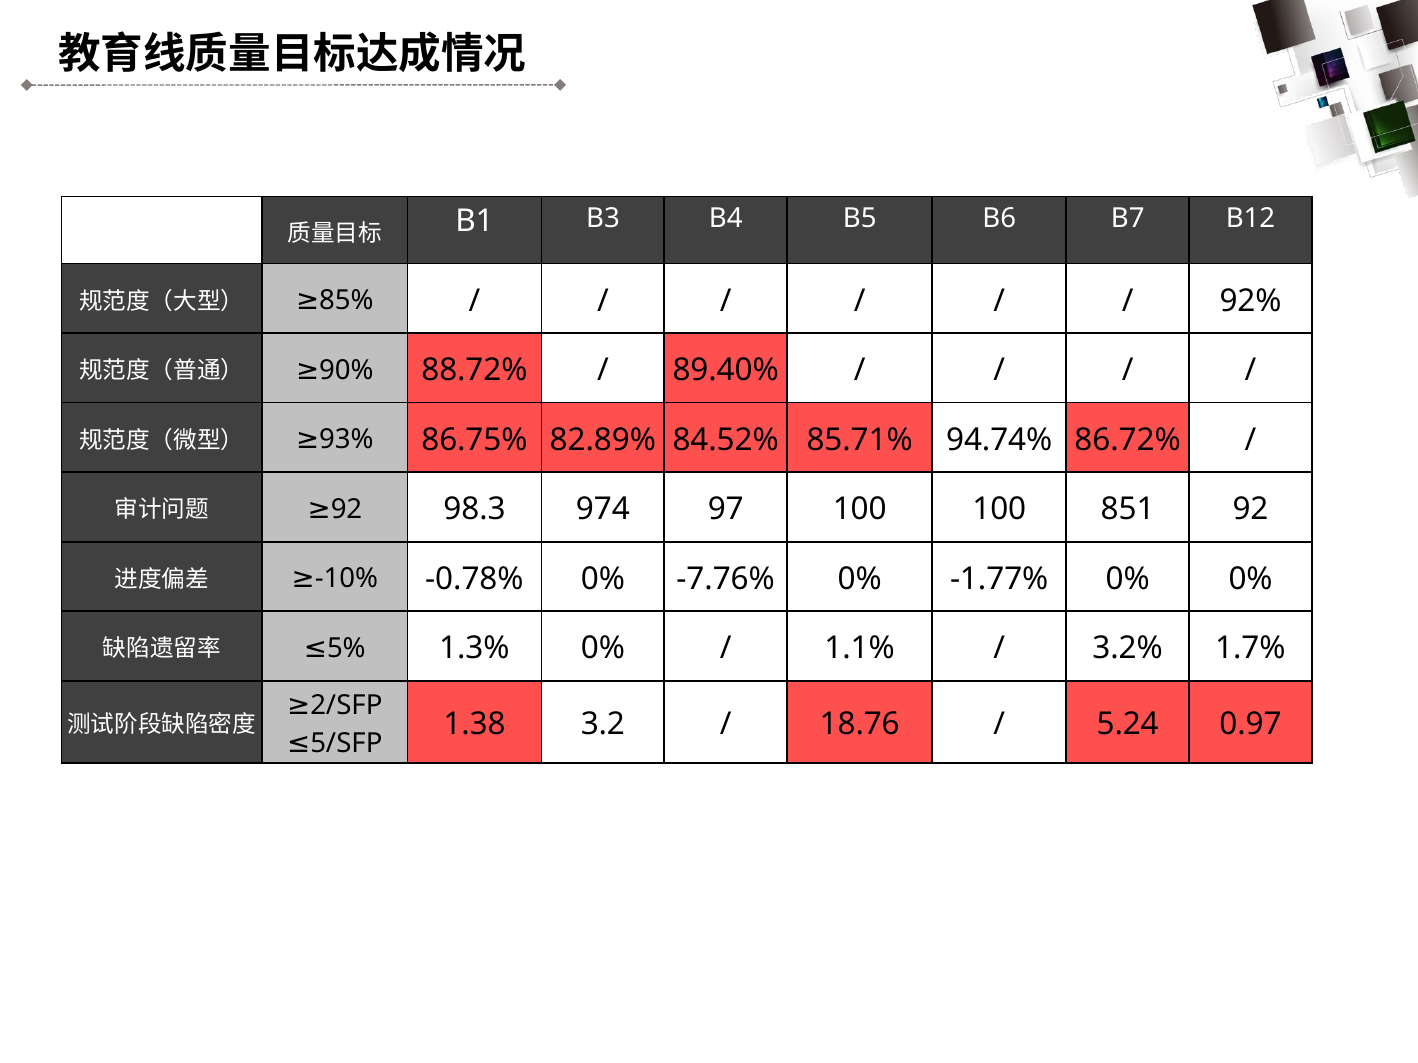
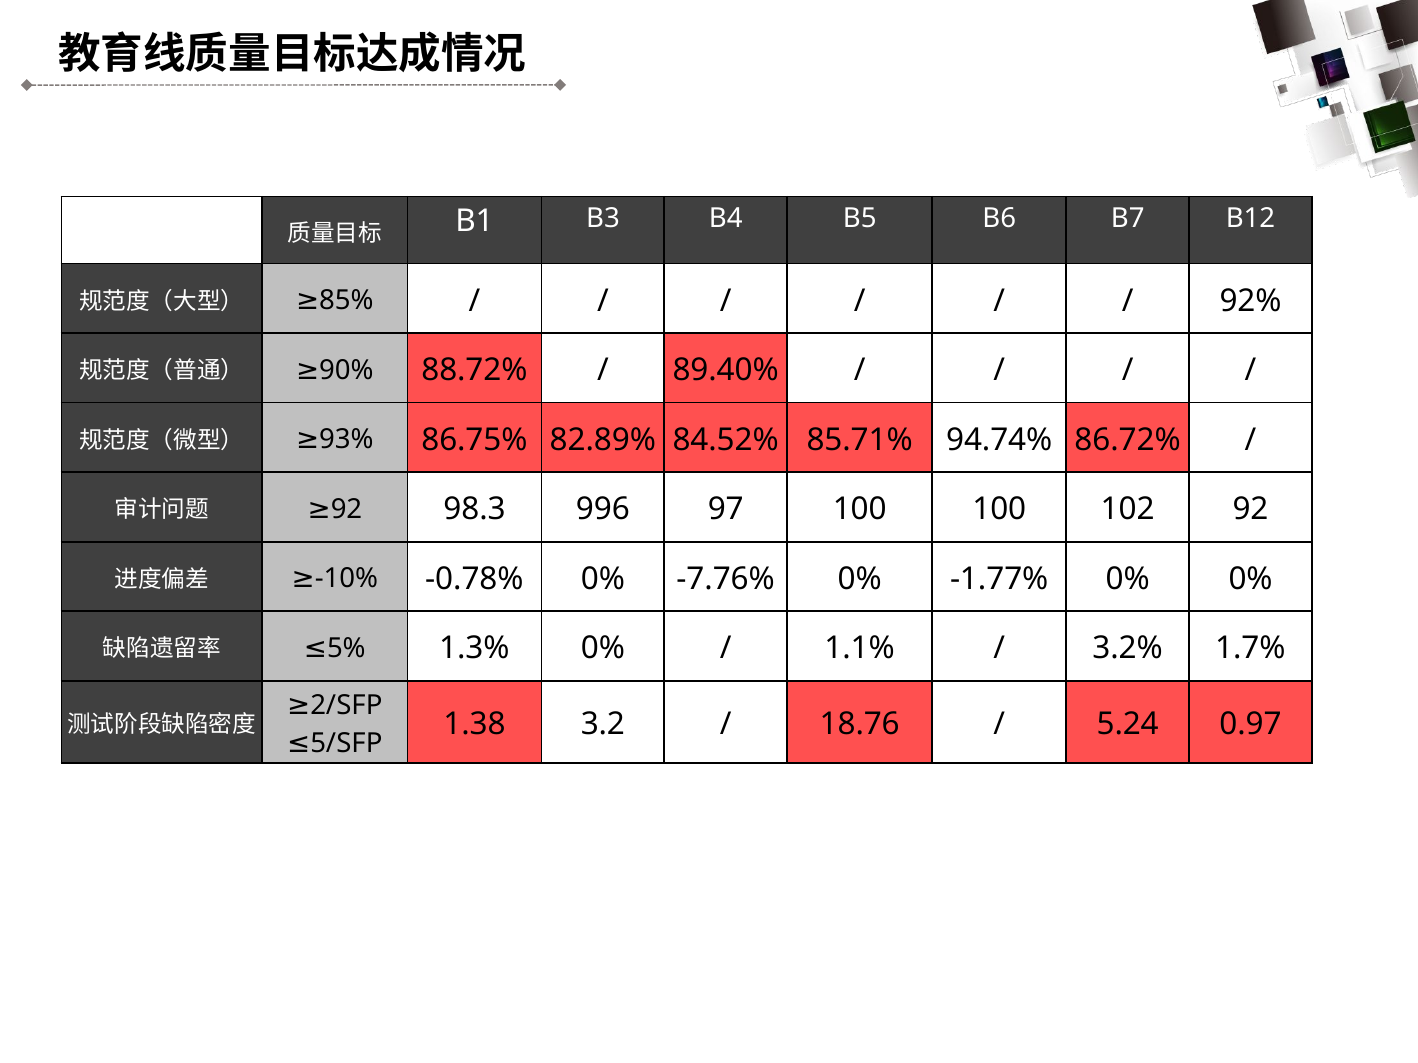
974: 974 -> 996
851: 851 -> 102
